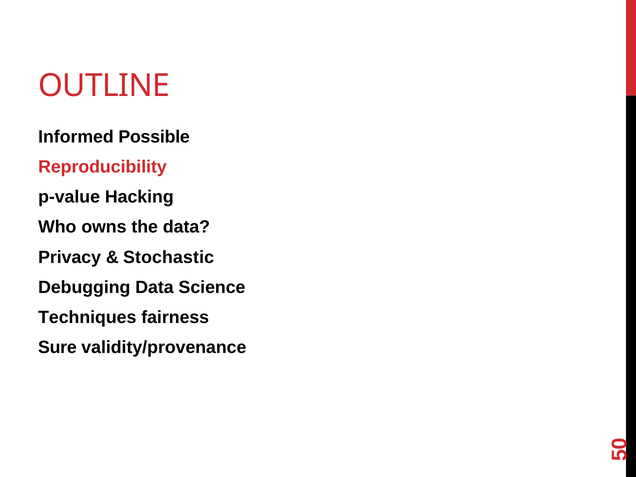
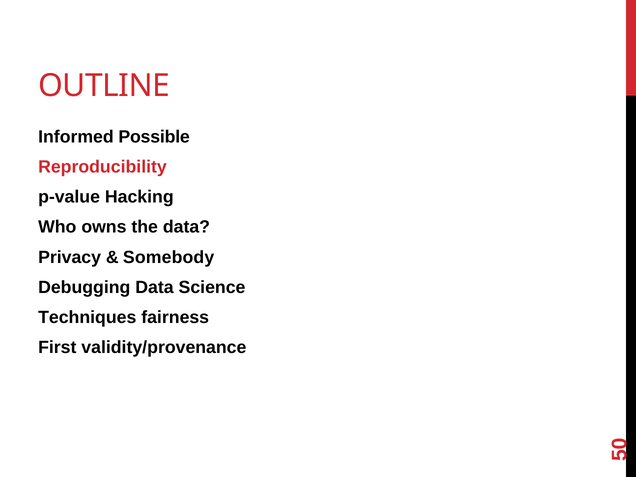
Stochastic: Stochastic -> Somebody
Sure: Sure -> First
